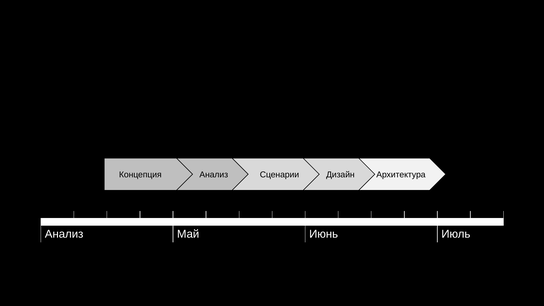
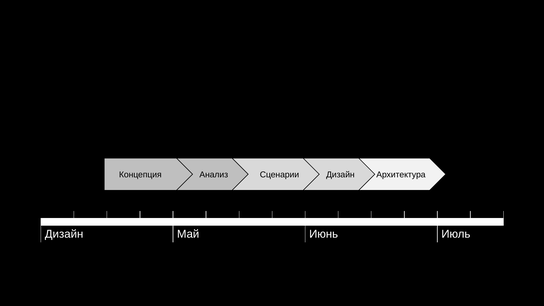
Анализ at (64, 234): Анализ -> Дизайн
